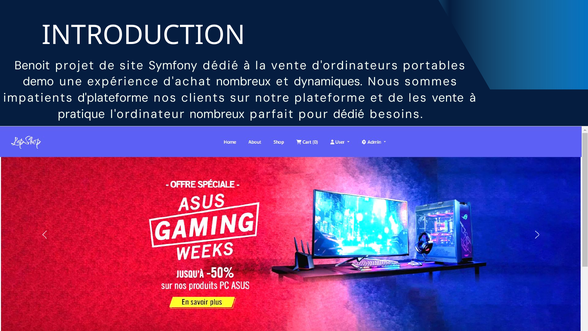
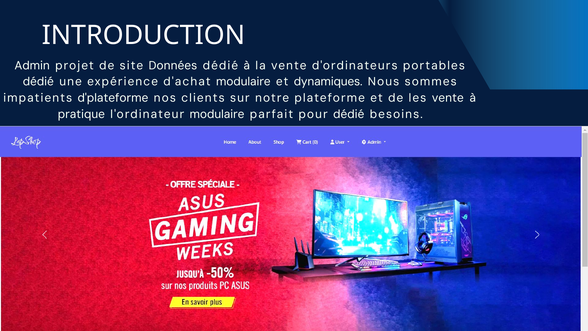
Benoit: Benoit -> Admin
Symfony: Symfony -> Données
demo at (38, 82): demo -> dédié
d'achat nombreux: nombreux -> modulaire
l'ordinateur nombreux: nombreux -> modulaire
